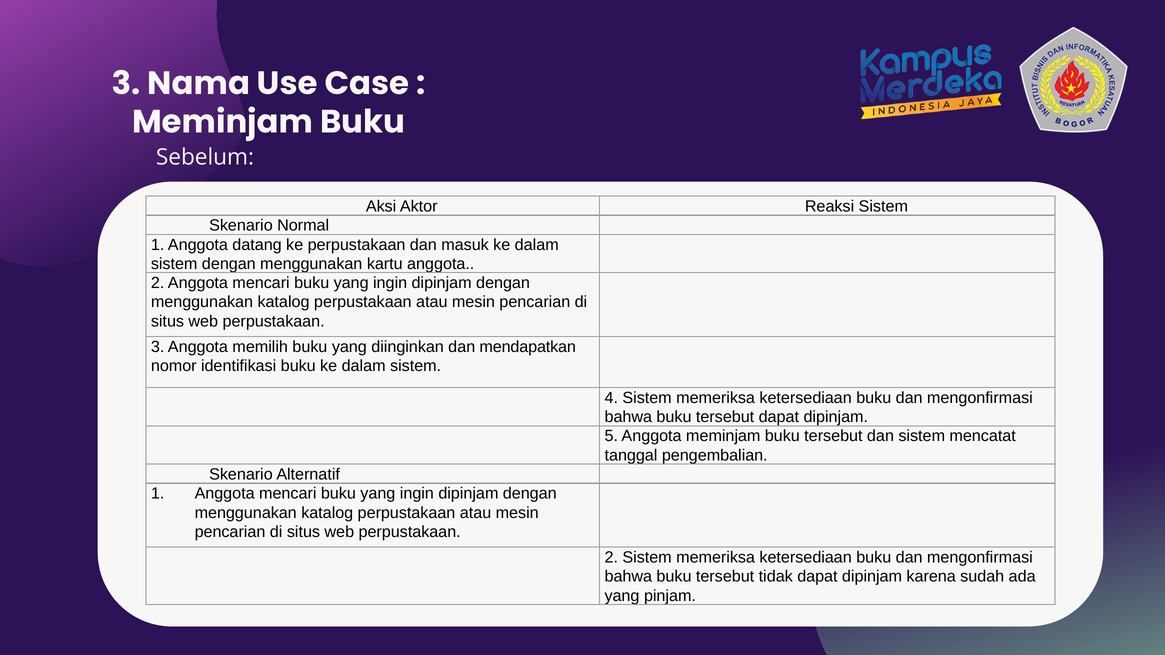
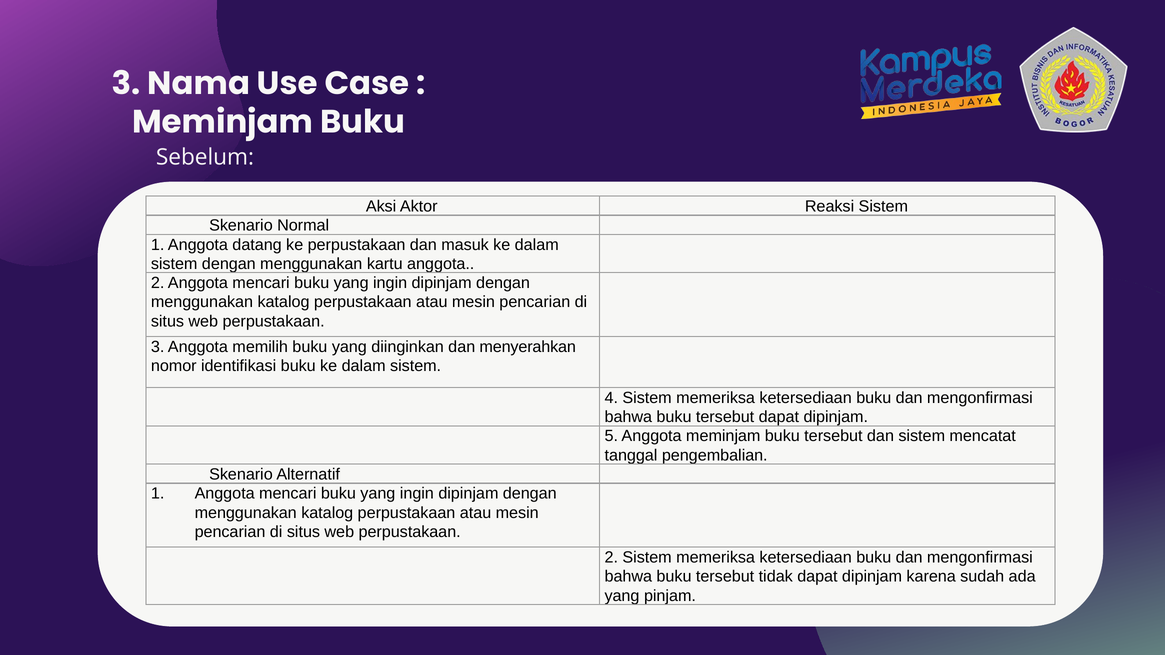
mendapatkan: mendapatkan -> menyerahkan
